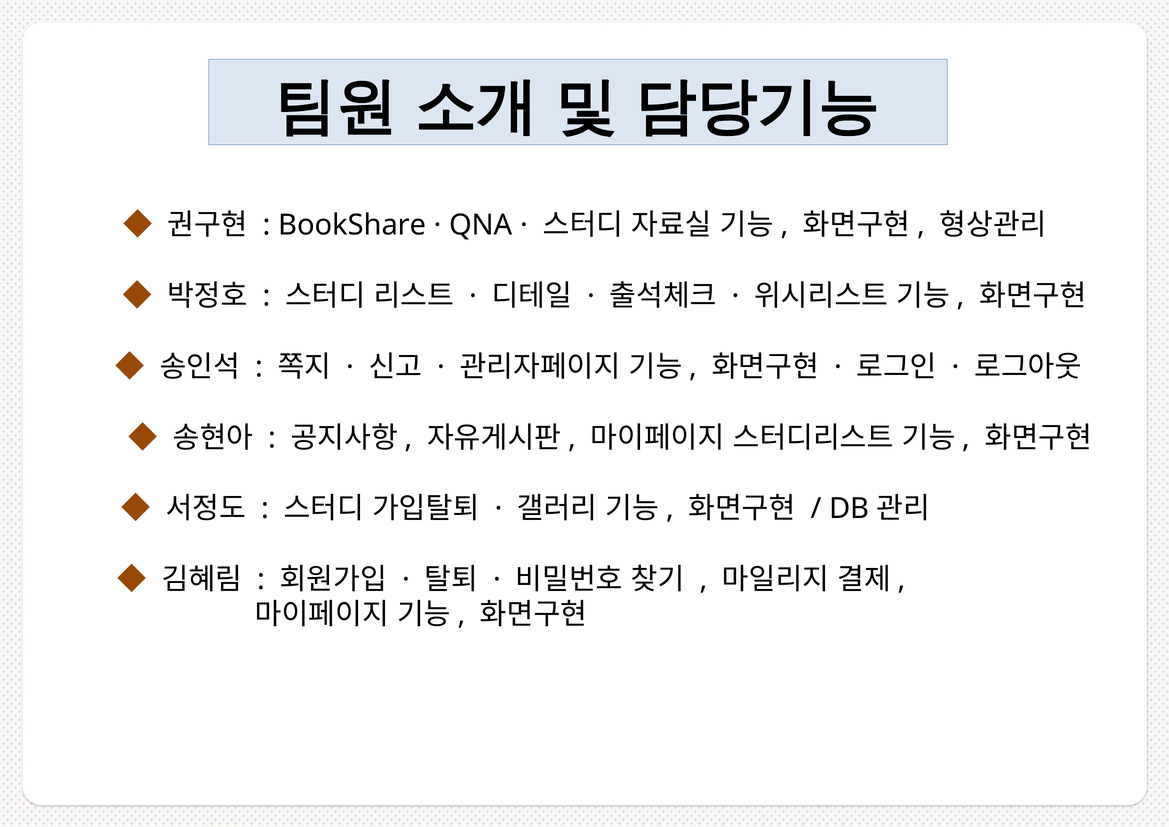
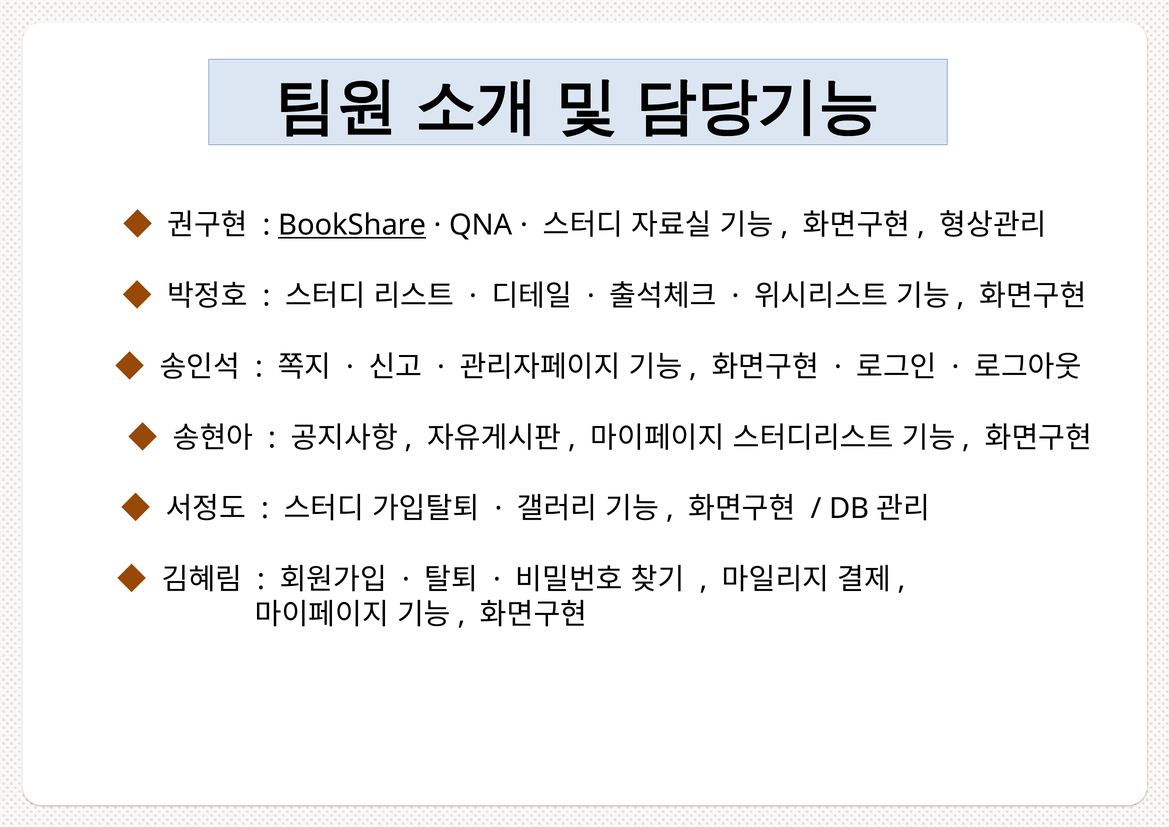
BookShare underline: none -> present
